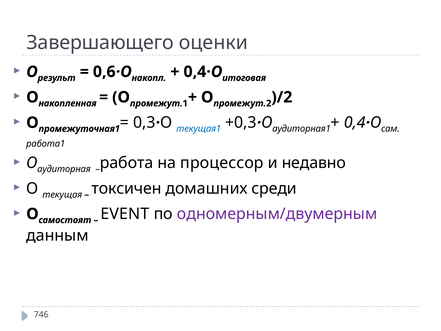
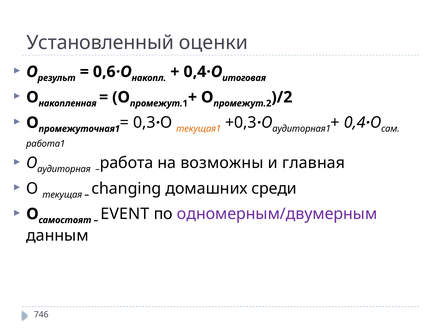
Завершающего: Завершающего -> Установленный
текущая1 colour: blue -> orange
процессор: процессор -> возможны
недавно: недавно -> главная
токсичен: токсичен -> changing
